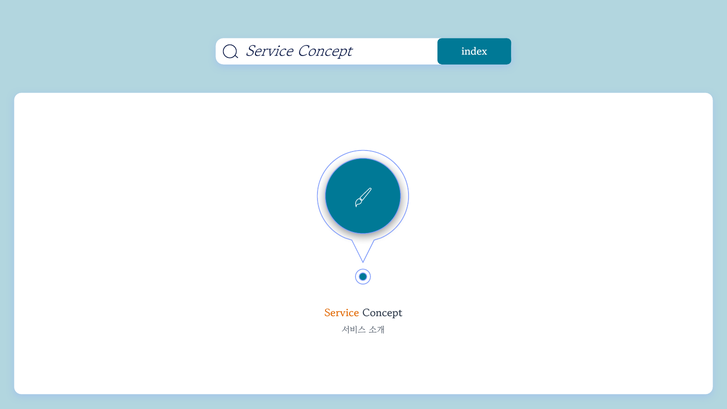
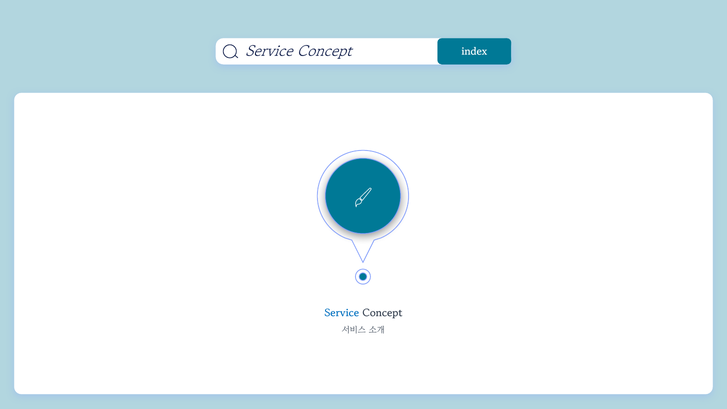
Service at (342, 314) colour: orange -> blue
